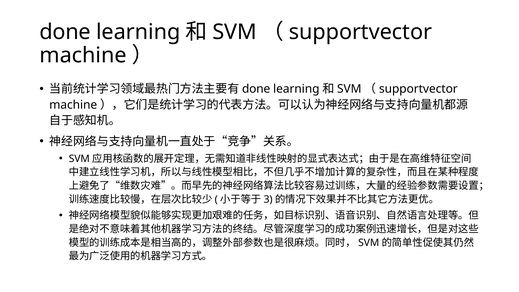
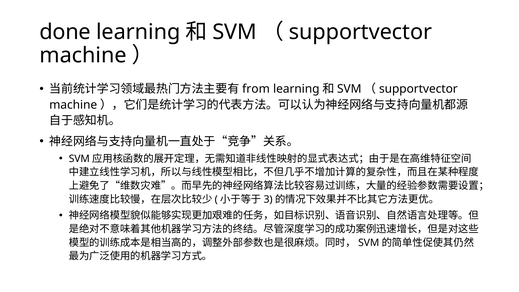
done at (256, 89): done -> from
